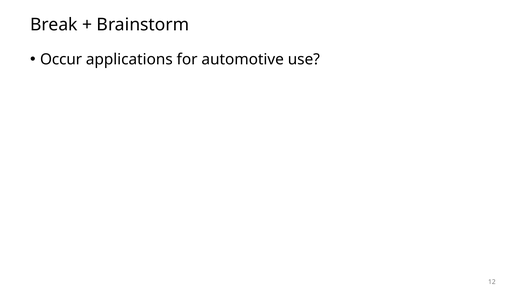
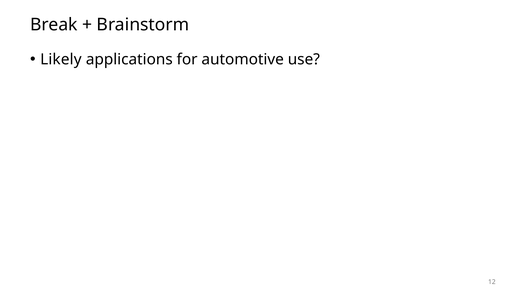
Occur: Occur -> Likely
